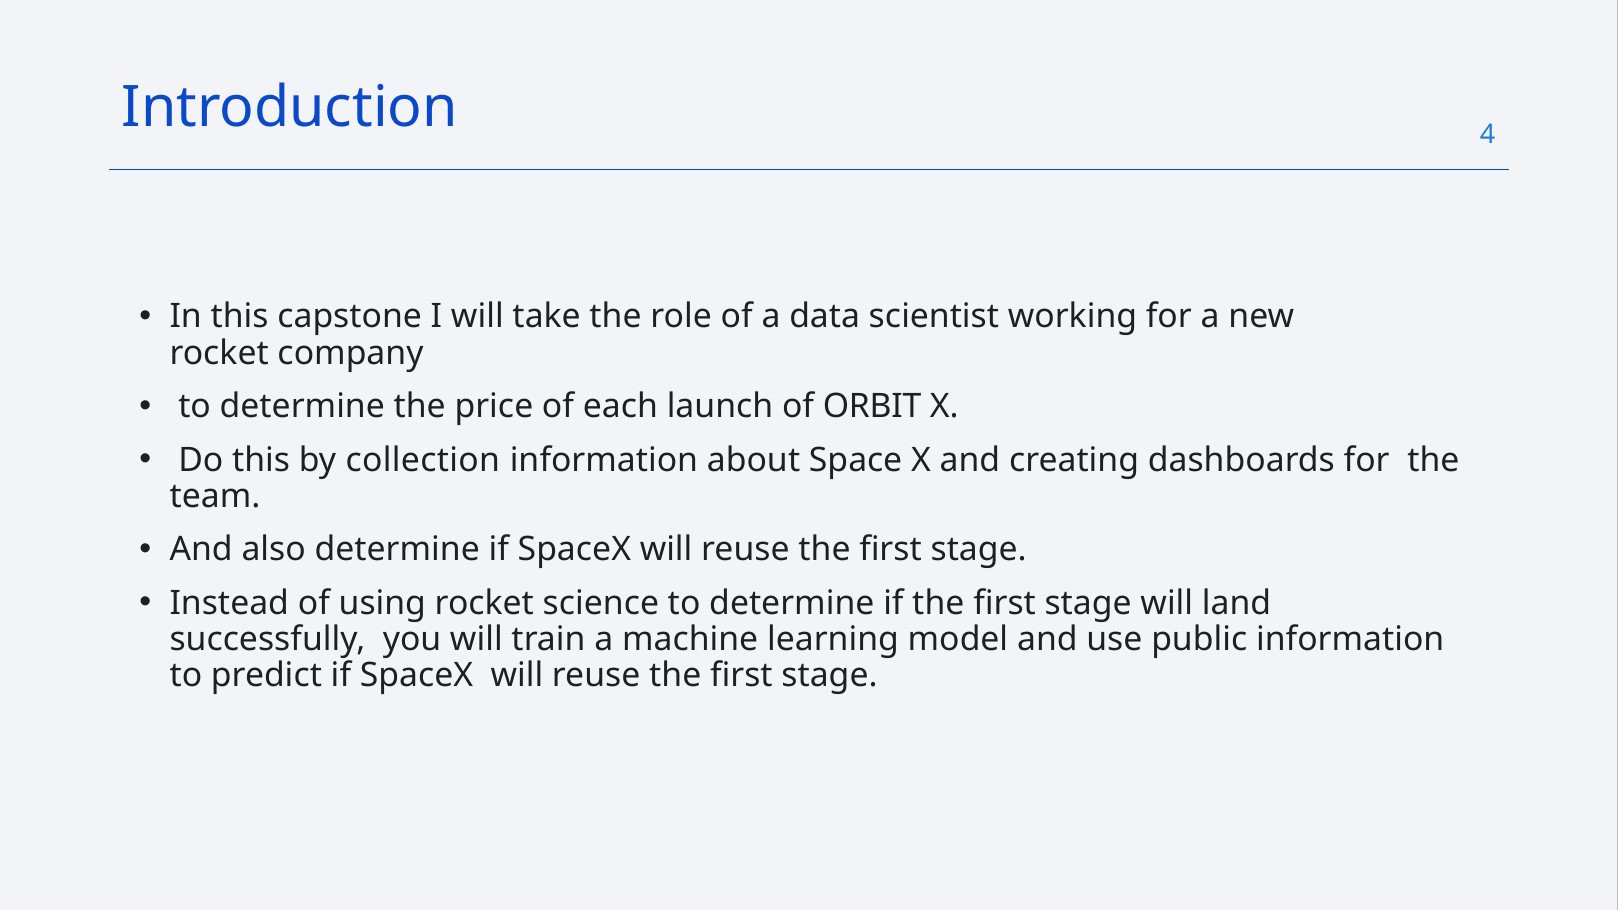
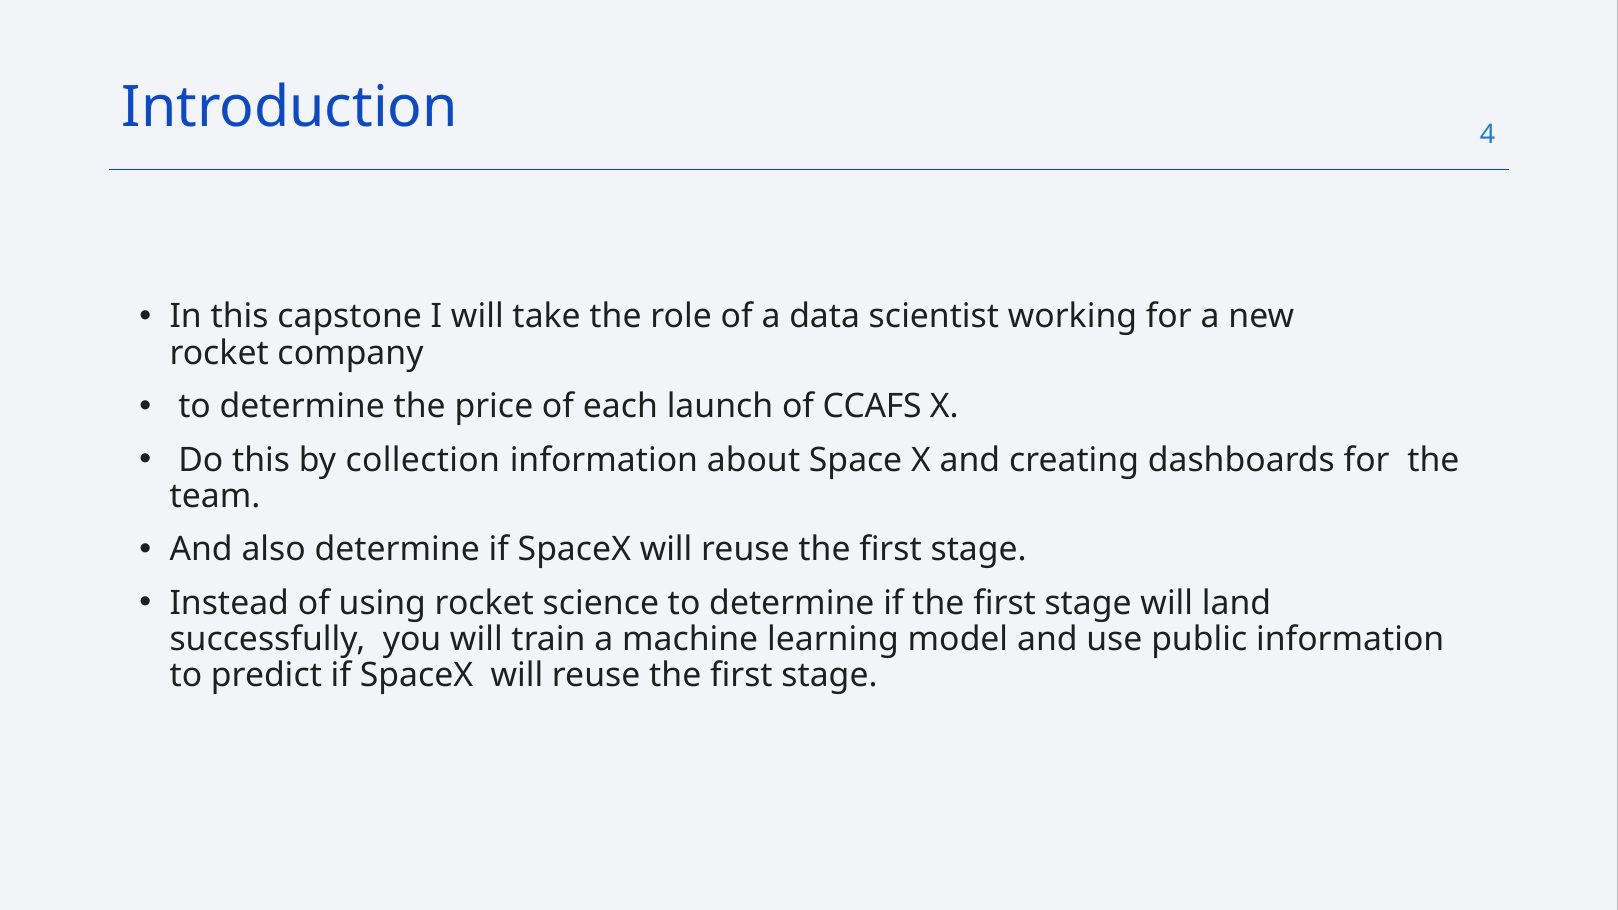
ORBIT: ORBIT -> CCAFS
